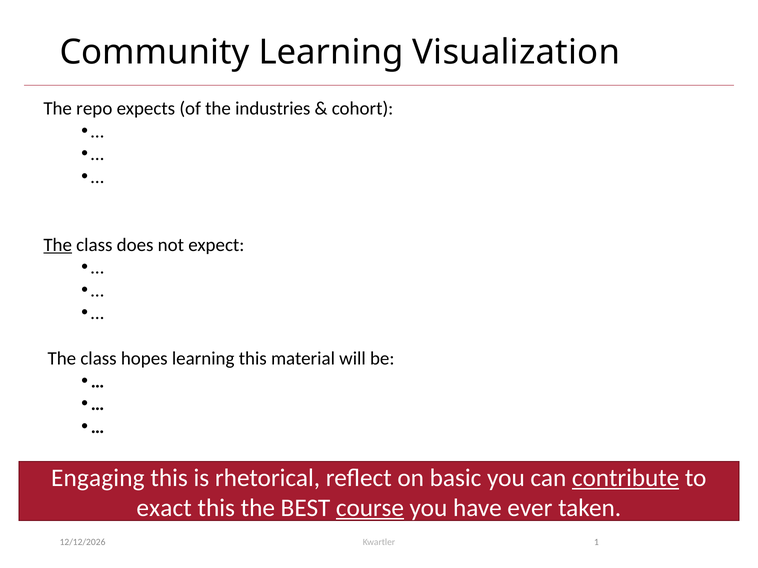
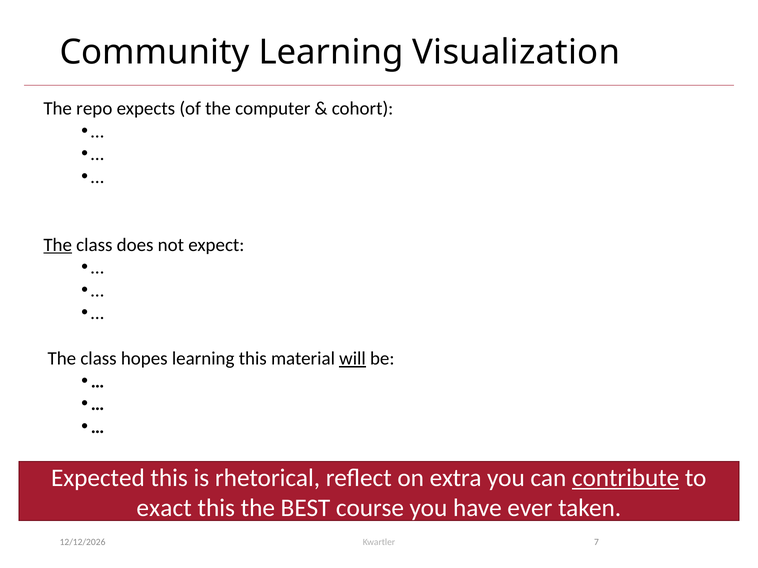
industries: industries -> computer
will underline: none -> present
Engaging: Engaging -> Expected
basic: basic -> extra
course underline: present -> none
1: 1 -> 7
